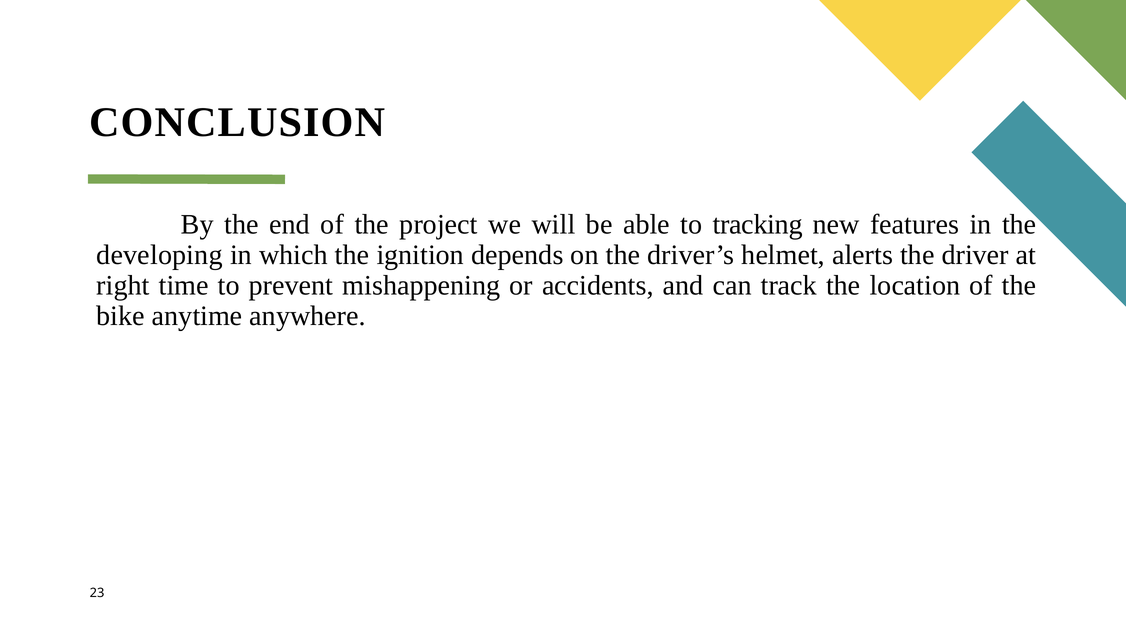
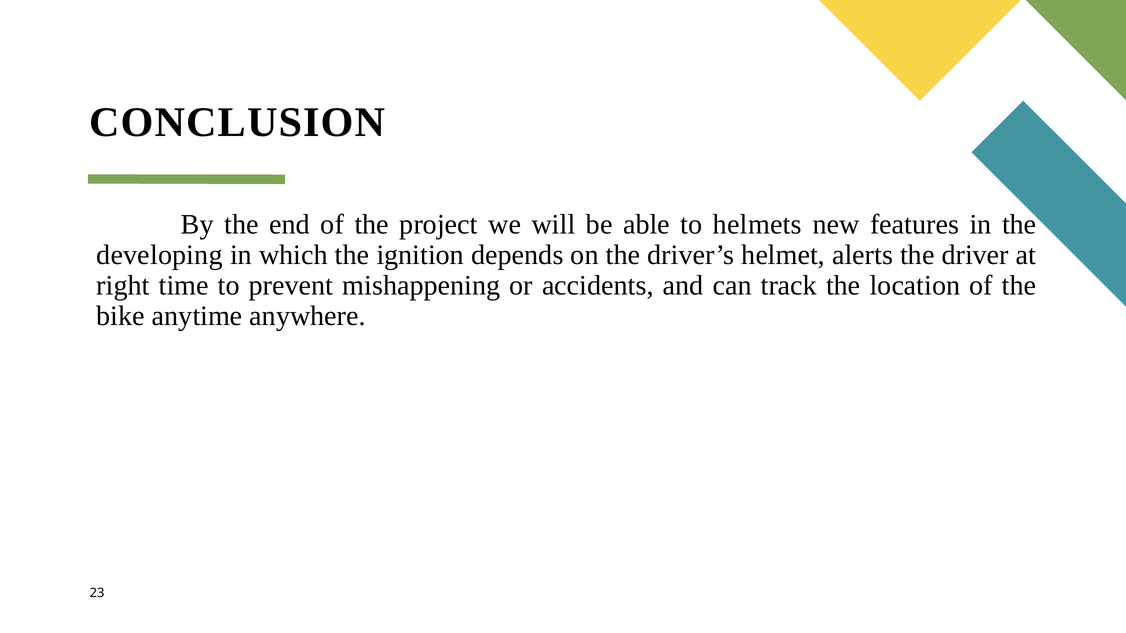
tracking: tracking -> helmets
